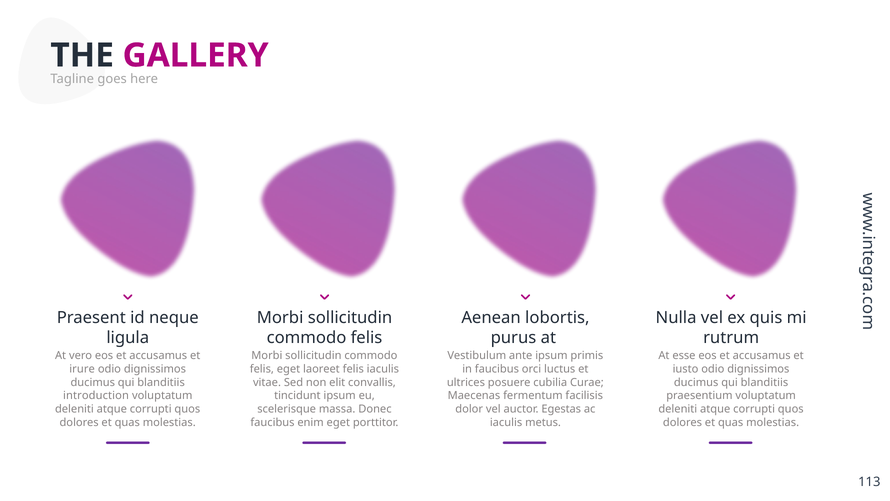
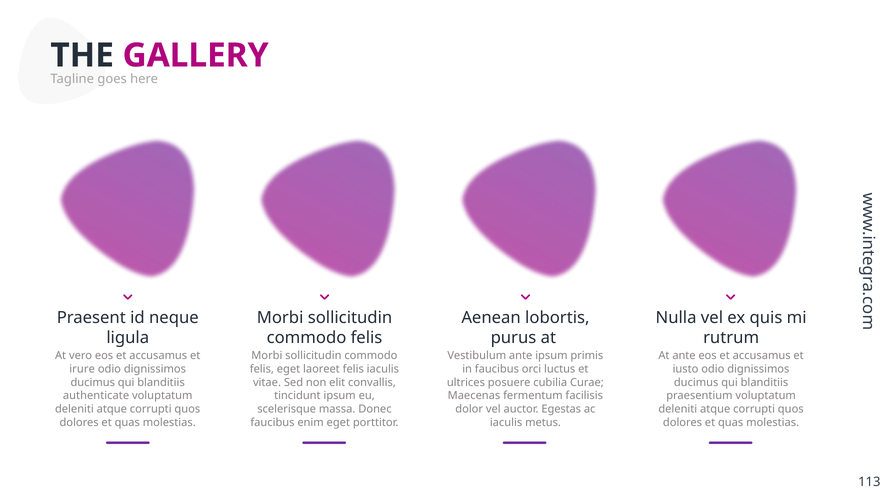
At esse: esse -> ante
introduction: introduction -> authenticate
